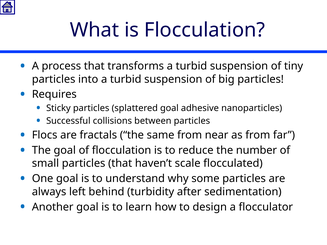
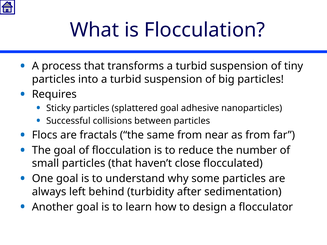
scale: scale -> close
